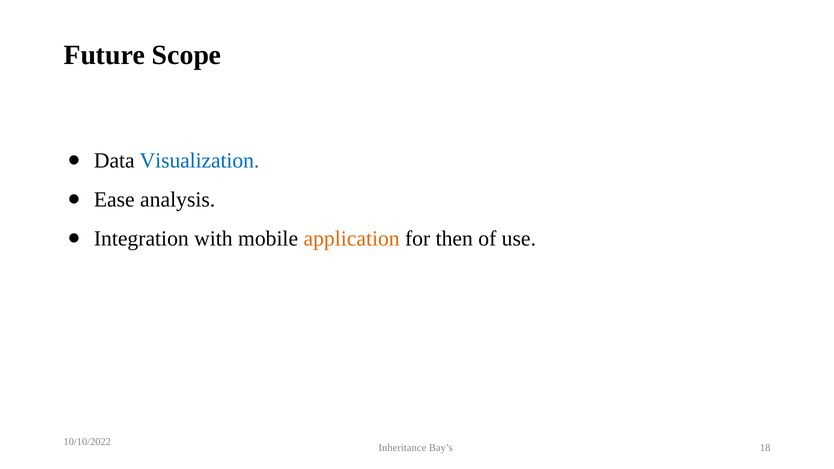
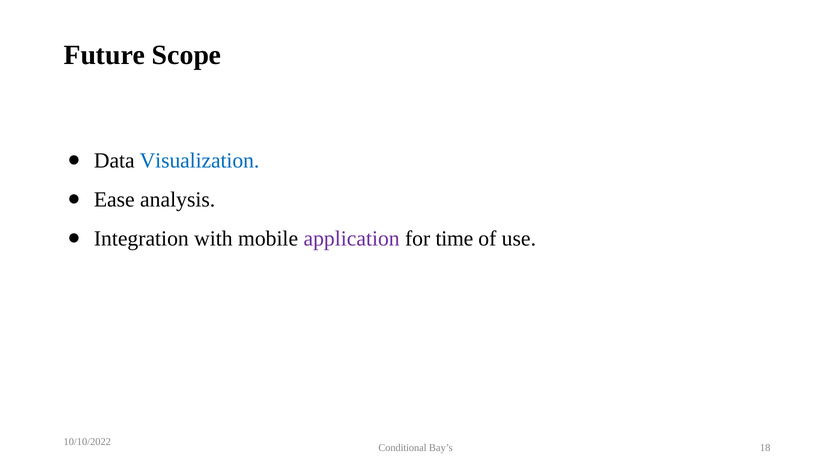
application colour: orange -> purple
then: then -> time
Inheritance: Inheritance -> Conditional
